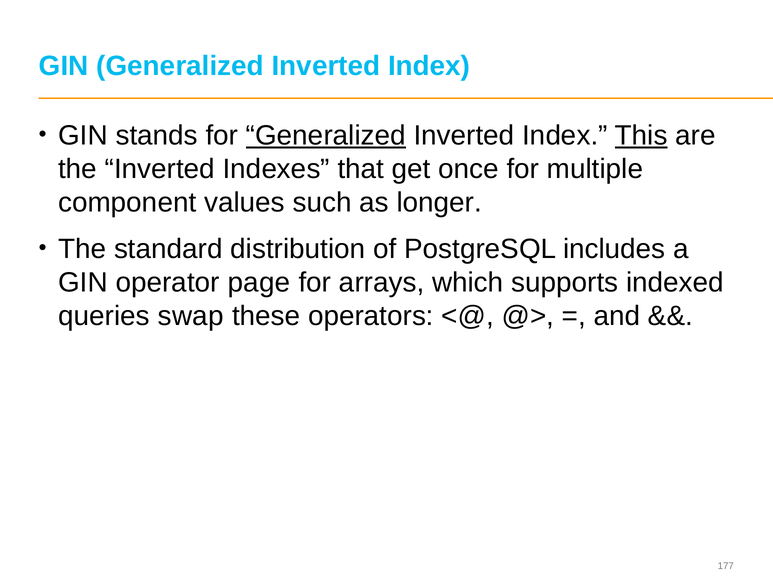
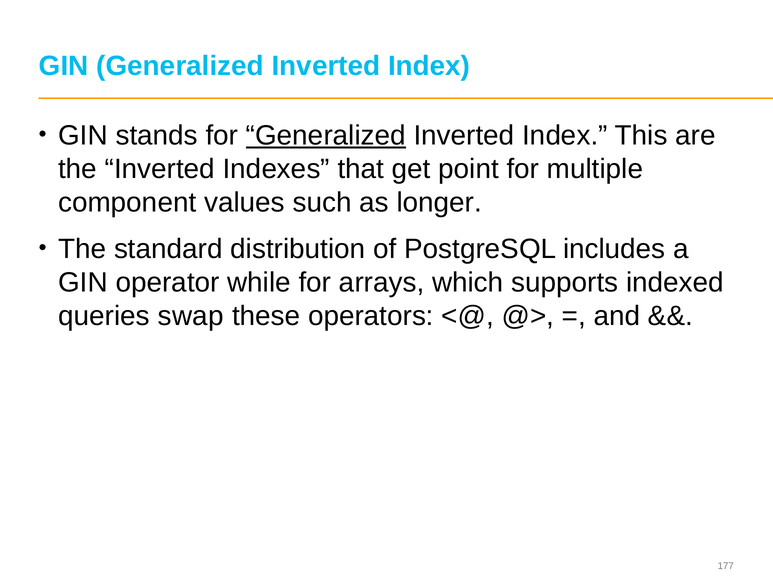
This underline: present -> none
once: once -> point
page: page -> while
